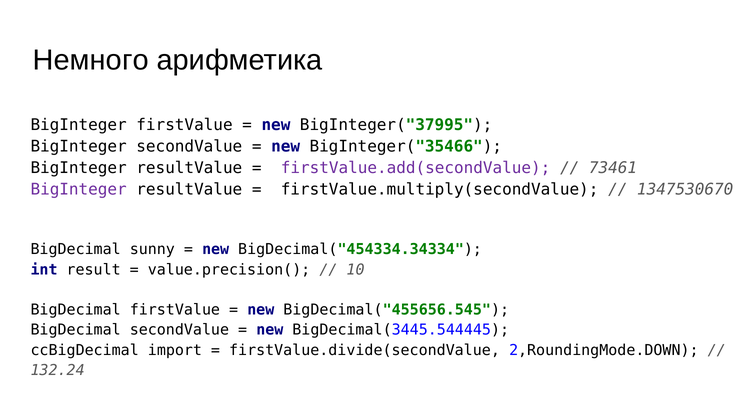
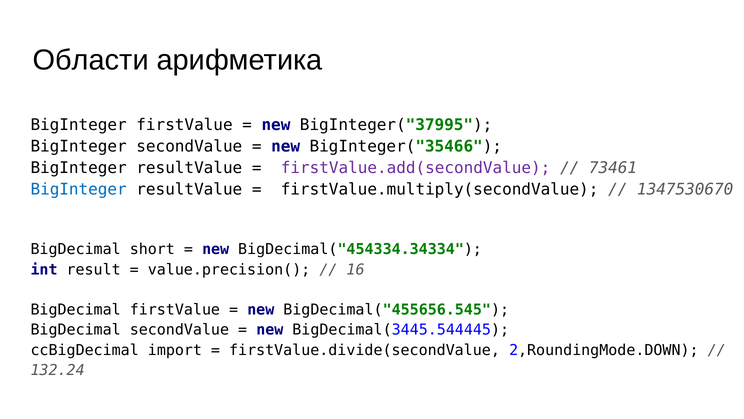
Немного: Немного -> Области
BigInteger at (79, 189) colour: purple -> blue
sunny: sunny -> short
10: 10 -> 16
